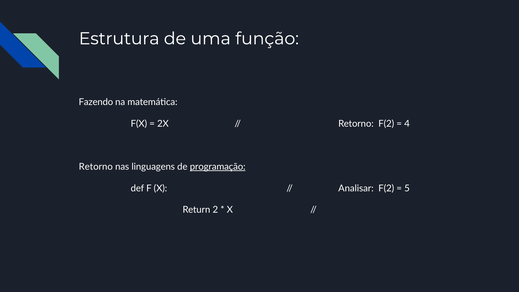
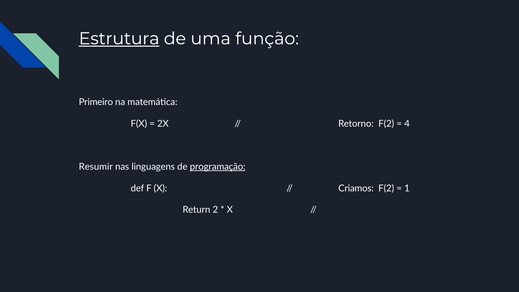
Estrutura underline: none -> present
Fazendo: Fazendo -> Primeiro
Retorno at (96, 167): Retorno -> Resumir
Analisar: Analisar -> Criamos
5: 5 -> 1
